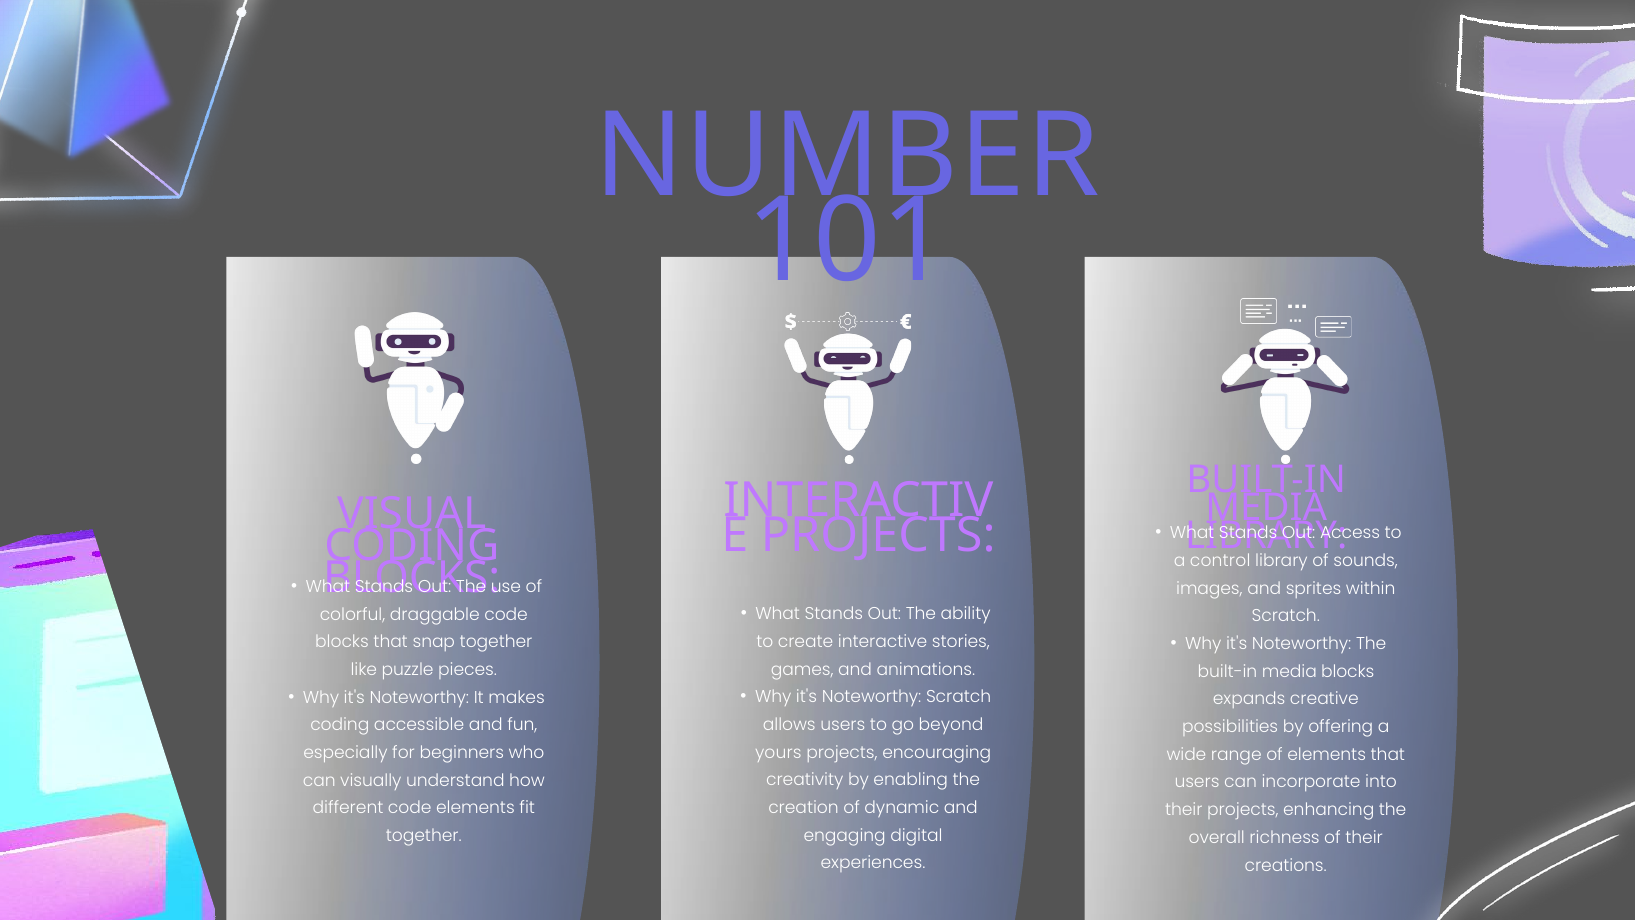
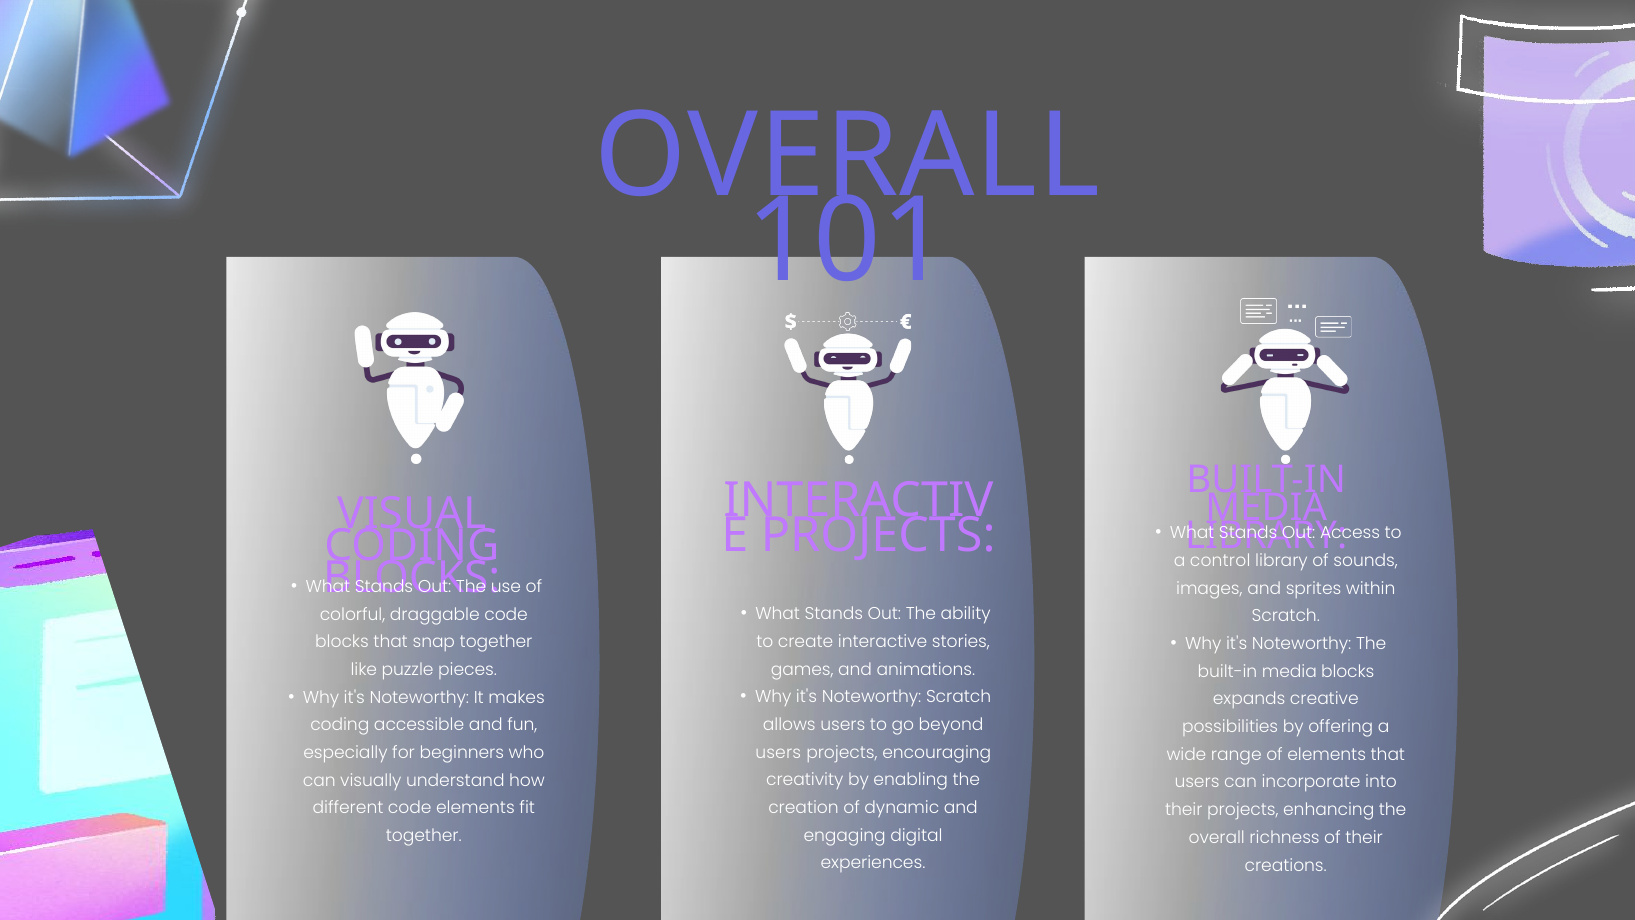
NUMBER at (847, 156): NUMBER -> OVERALL
yours at (778, 752): yours -> users
